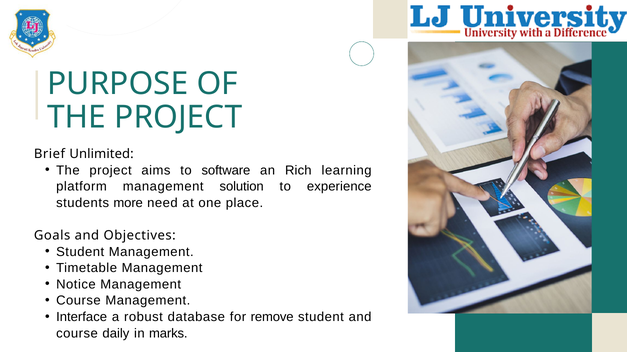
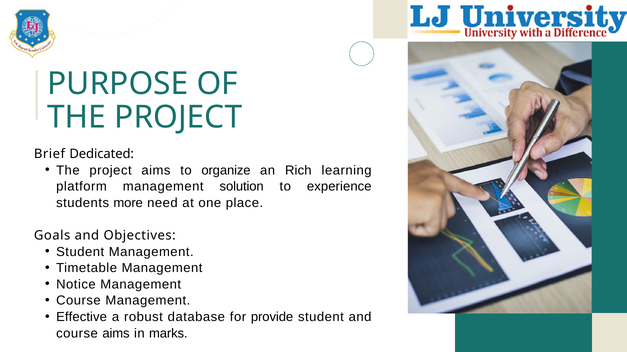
Unlimited: Unlimited -> Dedicated
software: software -> organize
Interface: Interface -> Effective
remove: remove -> provide
course daily: daily -> aims
